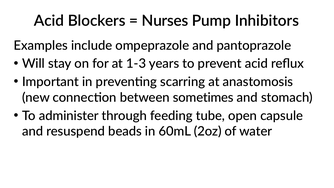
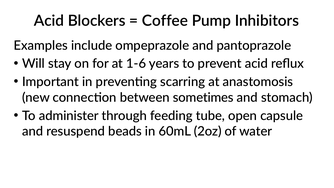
Nurses: Nurses -> Coffee
1-3: 1-3 -> 1-6
